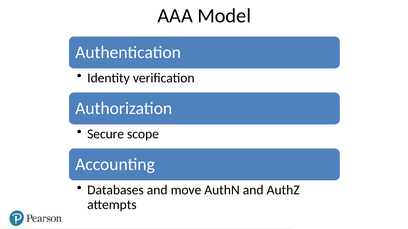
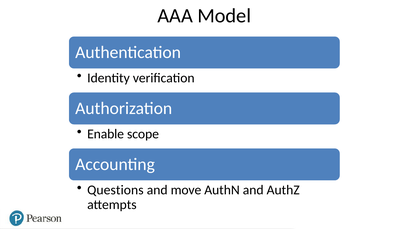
Secure: Secure -> Enable
Databases: Databases -> Questions
